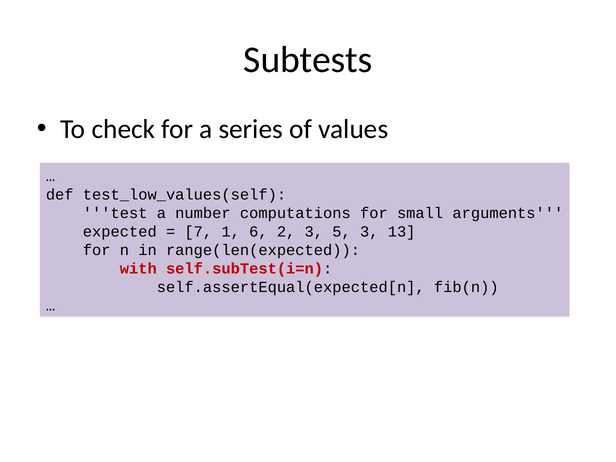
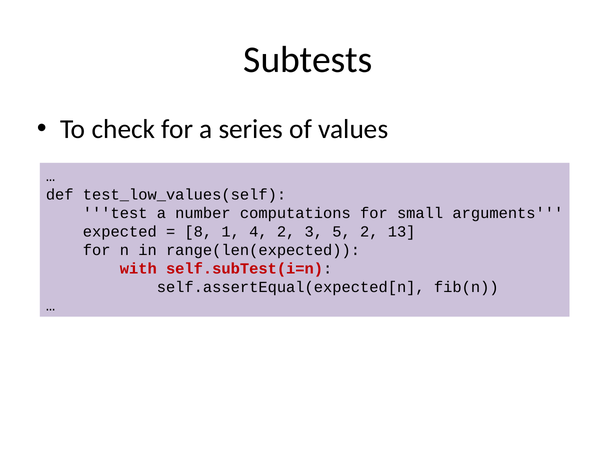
7: 7 -> 8
6: 6 -> 4
5 3: 3 -> 2
